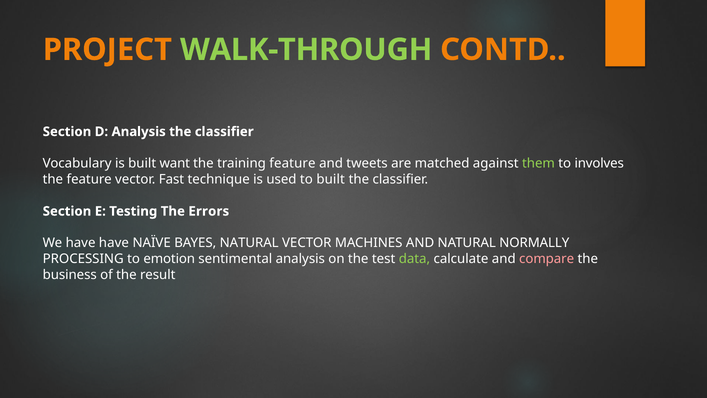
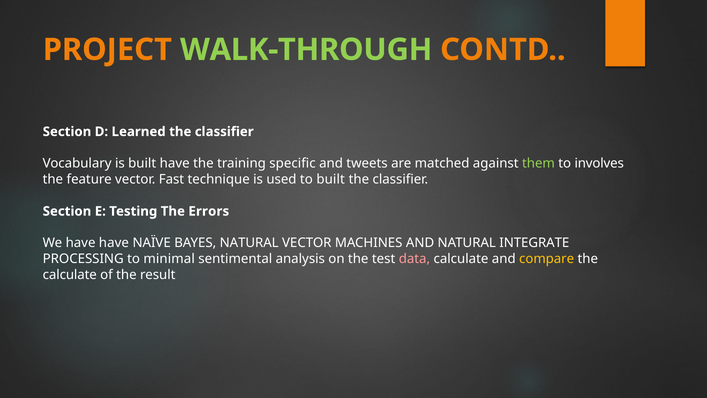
D Analysis: Analysis -> Learned
built want: want -> have
training feature: feature -> specific
NORMALLY: NORMALLY -> INTEGRATE
emotion: emotion -> minimal
data colour: light green -> pink
compare colour: pink -> yellow
business at (70, 275): business -> calculate
